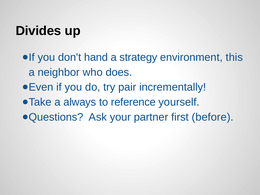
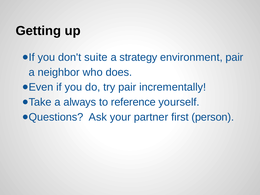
Divides: Divides -> Getting
hand: hand -> suite
environment this: this -> pair
before: before -> person
